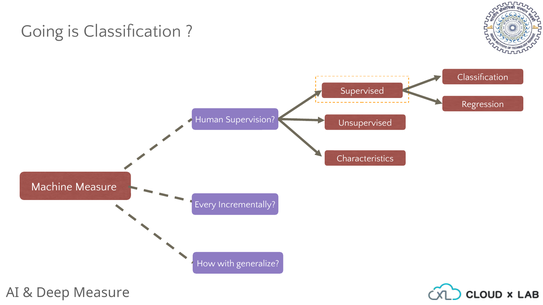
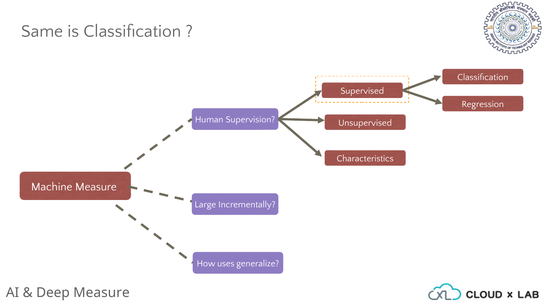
Going: Going -> Same
Every: Every -> Large
with: with -> uses
